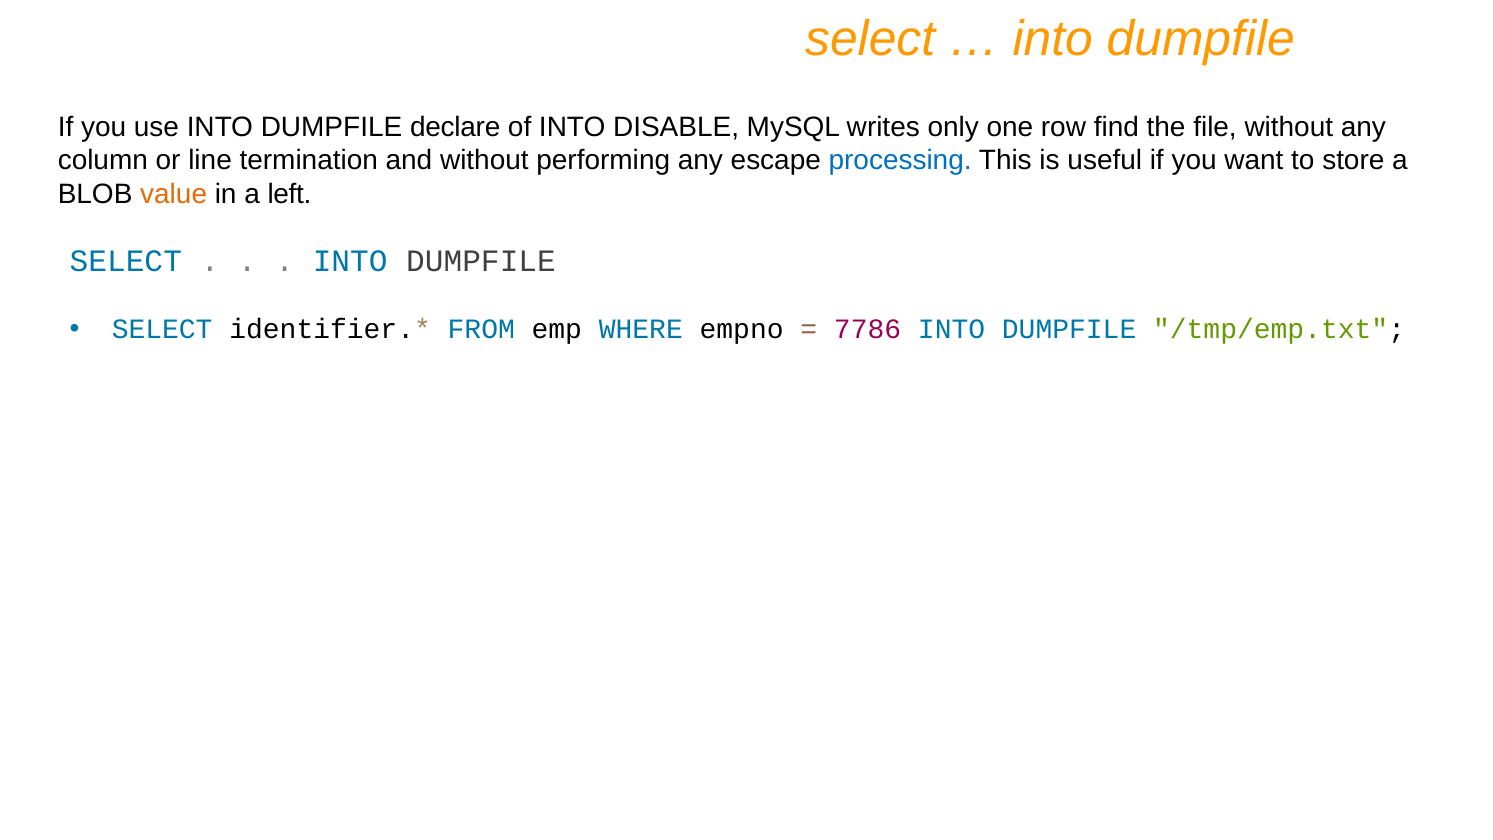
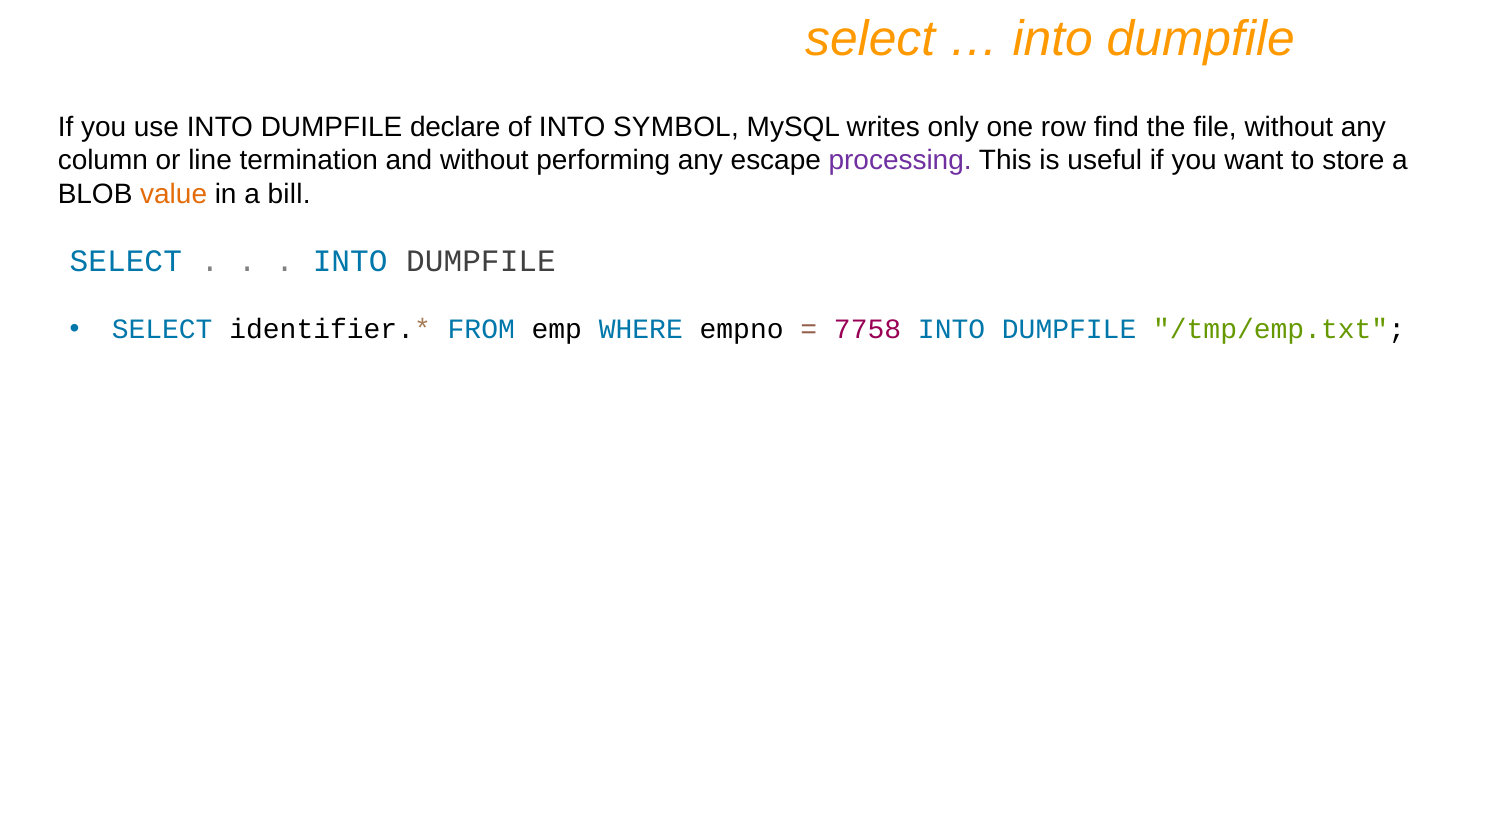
DISABLE: DISABLE -> SYMBOL
processing colour: blue -> purple
left: left -> bill
7786: 7786 -> 7758
